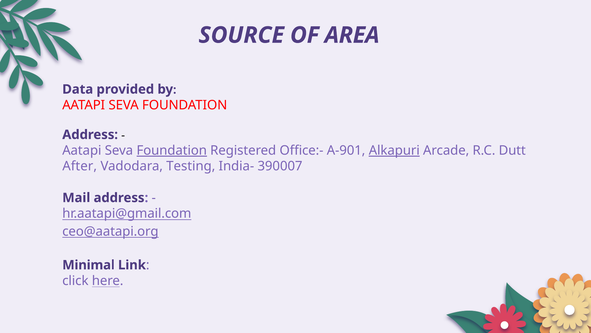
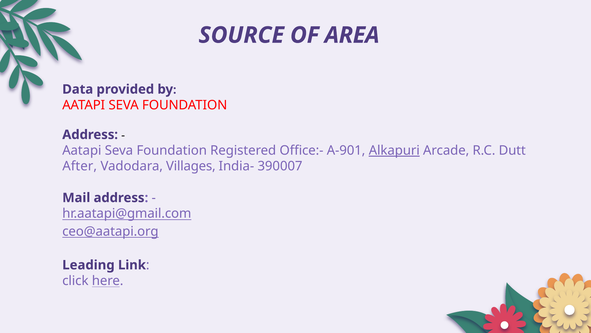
Foundation at (172, 150) underline: present -> none
Testing: Testing -> Villages
Minimal: Minimal -> Leading
